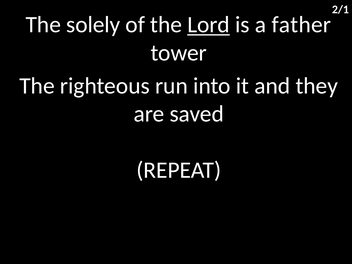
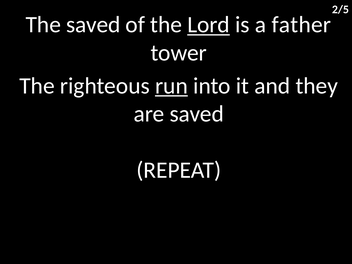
2/1: 2/1 -> 2/5
The solely: solely -> saved
run underline: none -> present
